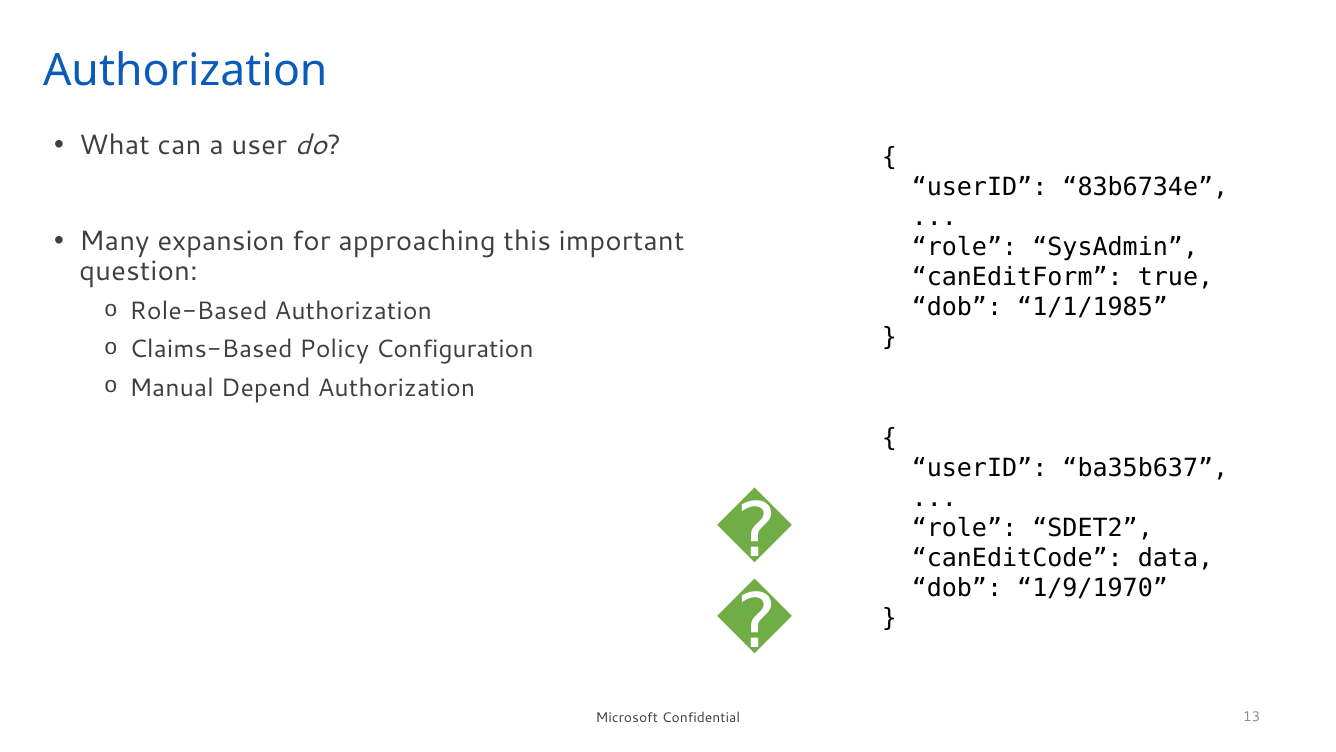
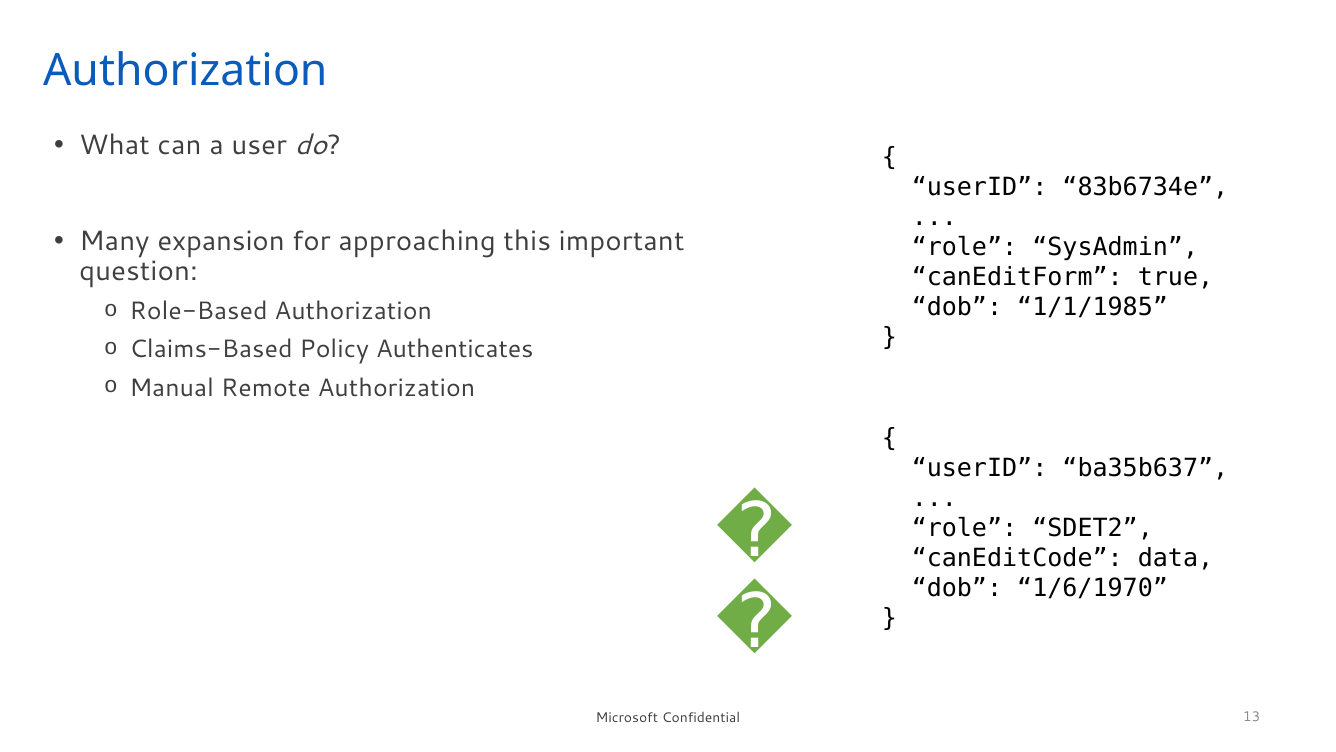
Configuration: Configuration -> Authenticates
Depend: Depend -> Remote
1/9/1970: 1/9/1970 -> 1/6/1970
